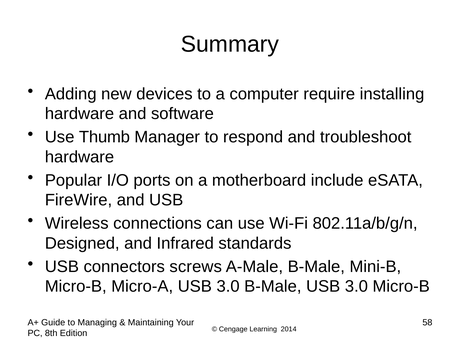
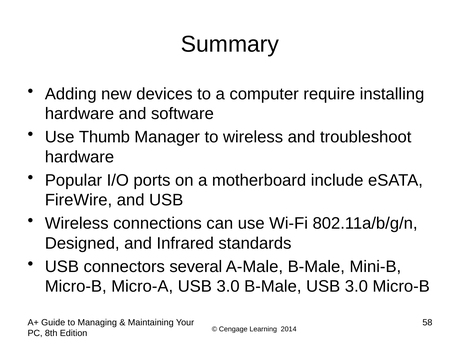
to respond: respond -> wireless
screws: screws -> several
